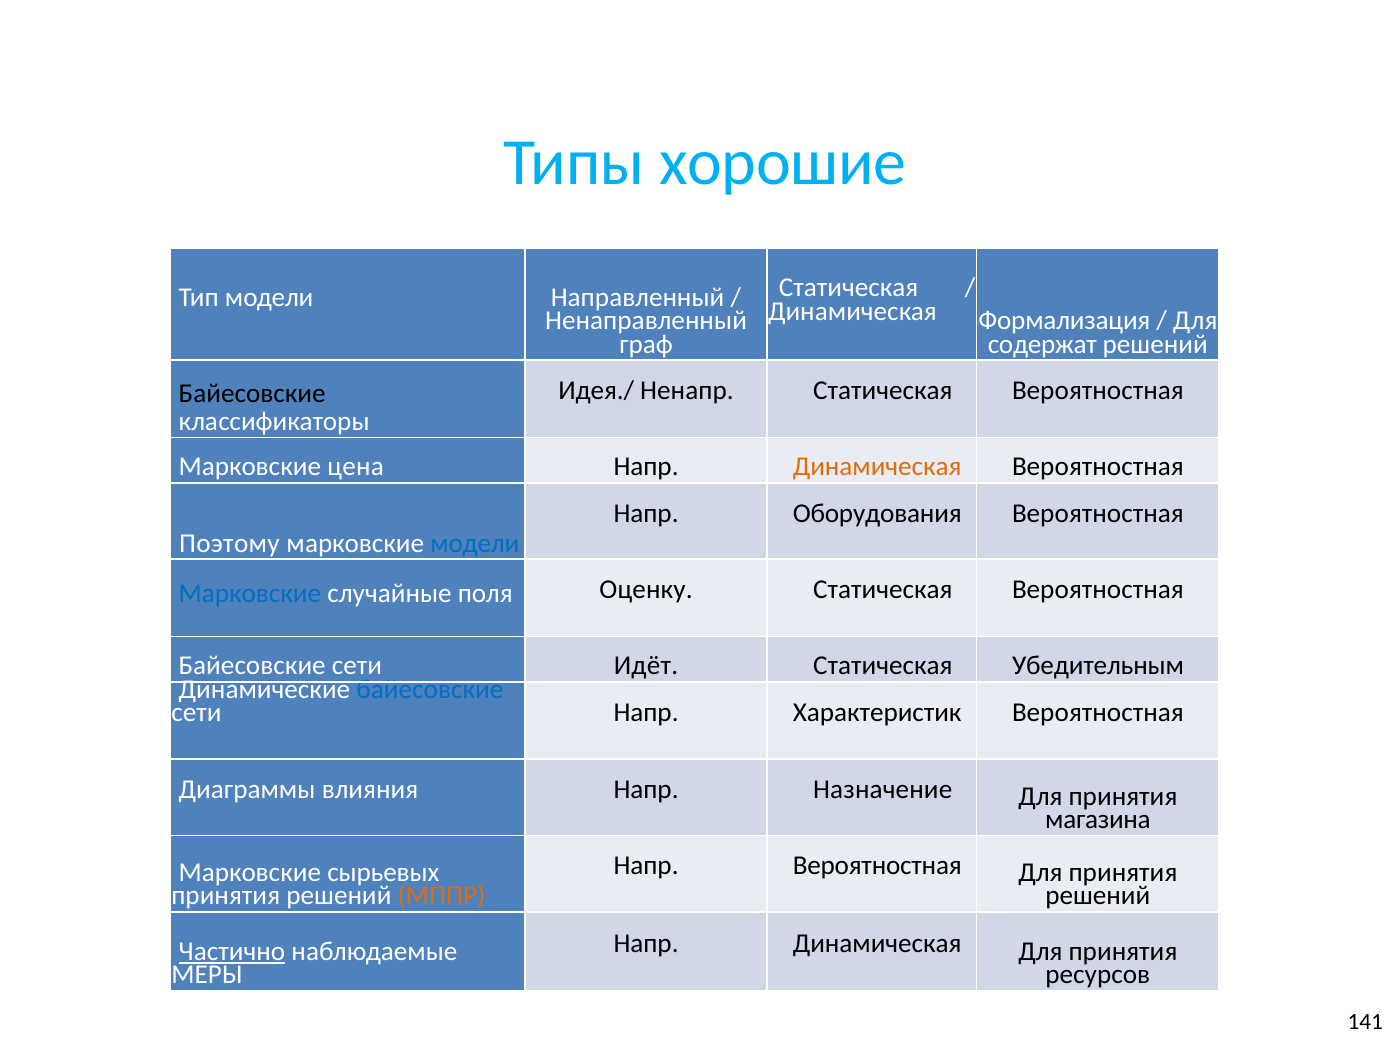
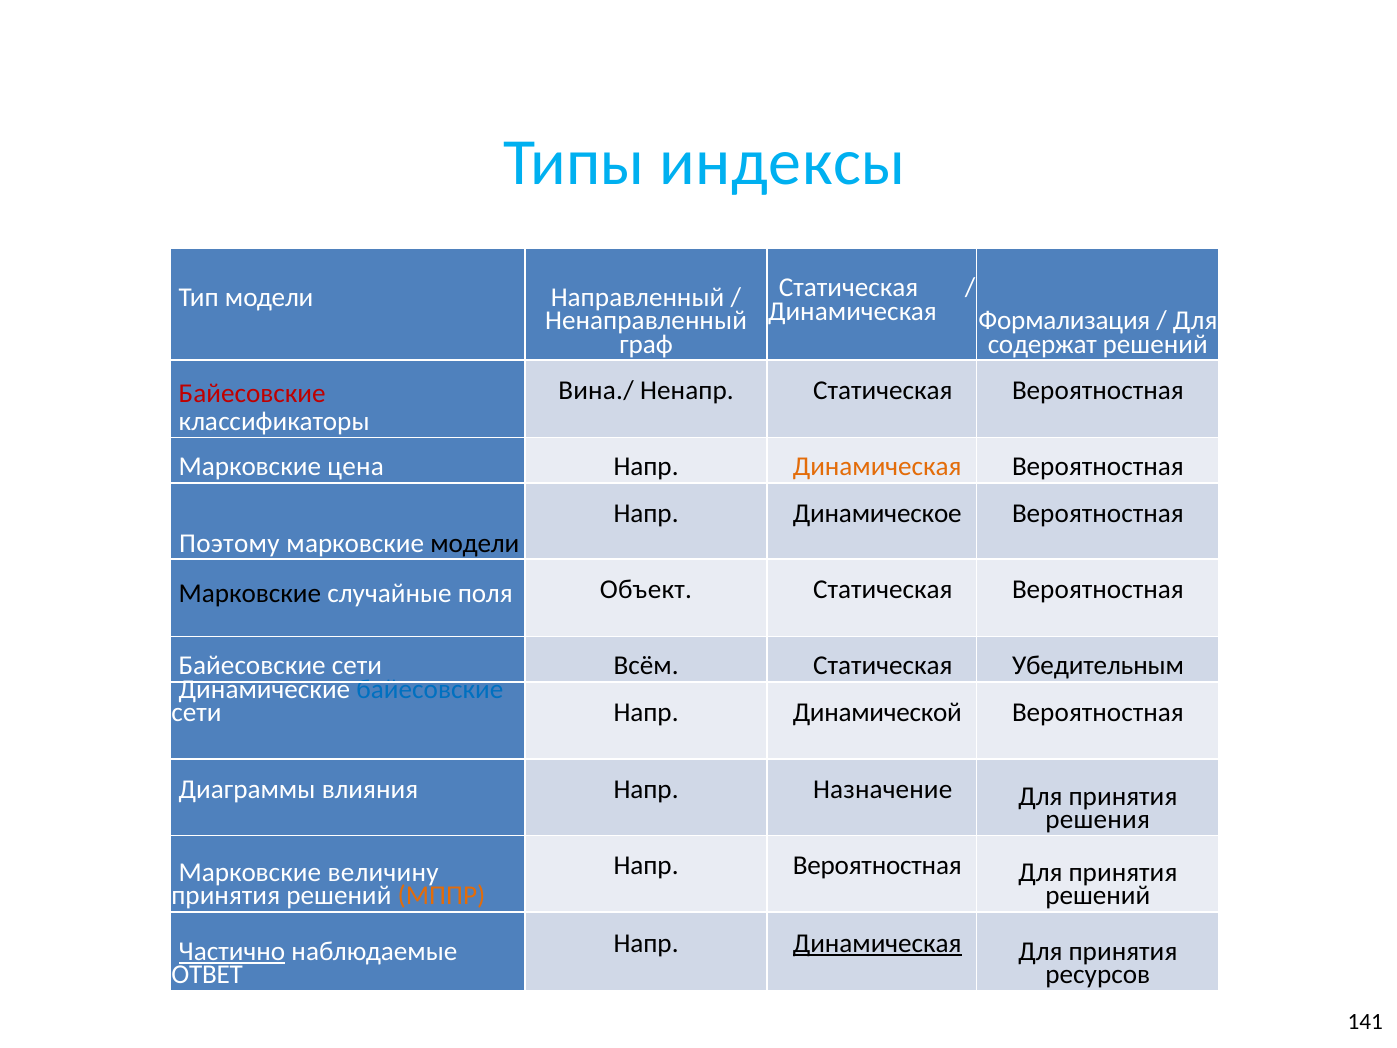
хорошие: хорошие -> индексы
Идея./: Идея./ -> Вина./
Байесовские at (252, 393) colour: black -> red
Оборудования: Оборудования -> Динамическое
модели at (475, 543) colour: blue -> black
Марковские at (250, 593) colour: blue -> black
Оценку: Оценку -> Объект
Идёт: Идёт -> Всём
Характеристик: Характеристик -> Динамической
магазина: магазина -> решения
сырьевых: сырьевых -> величину
Динамическая at (877, 943) underline: none -> present
МЕРЫ: МЕРЫ -> ОТВЕТ
